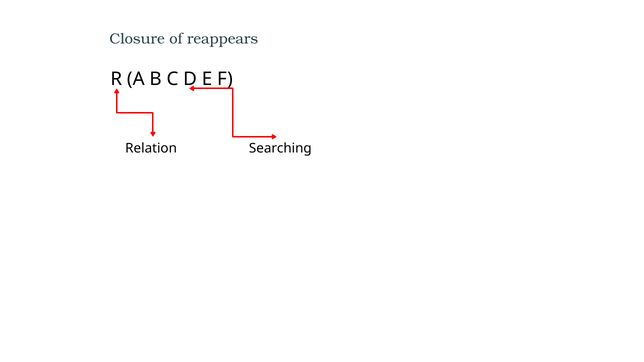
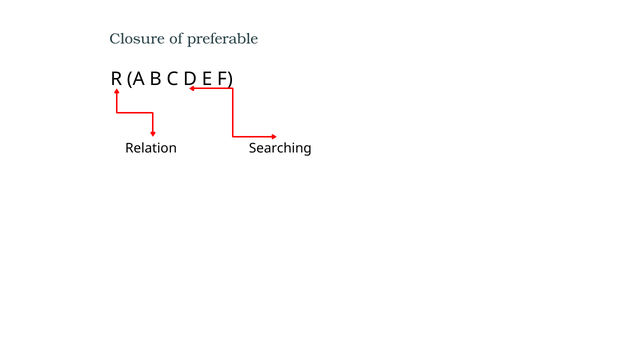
reappears: reappears -> preferable
